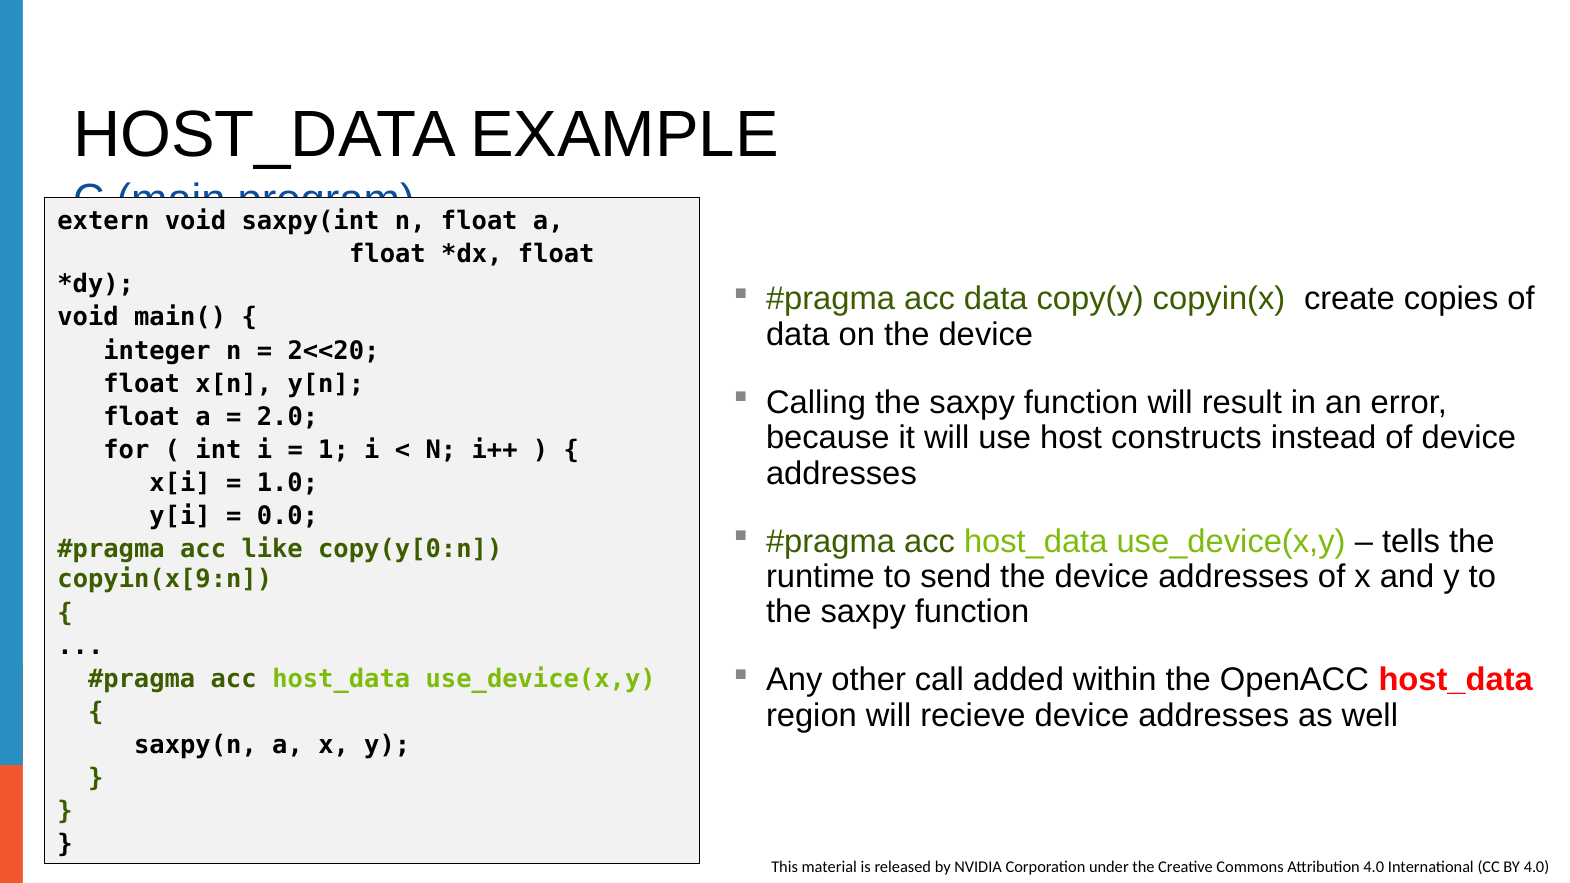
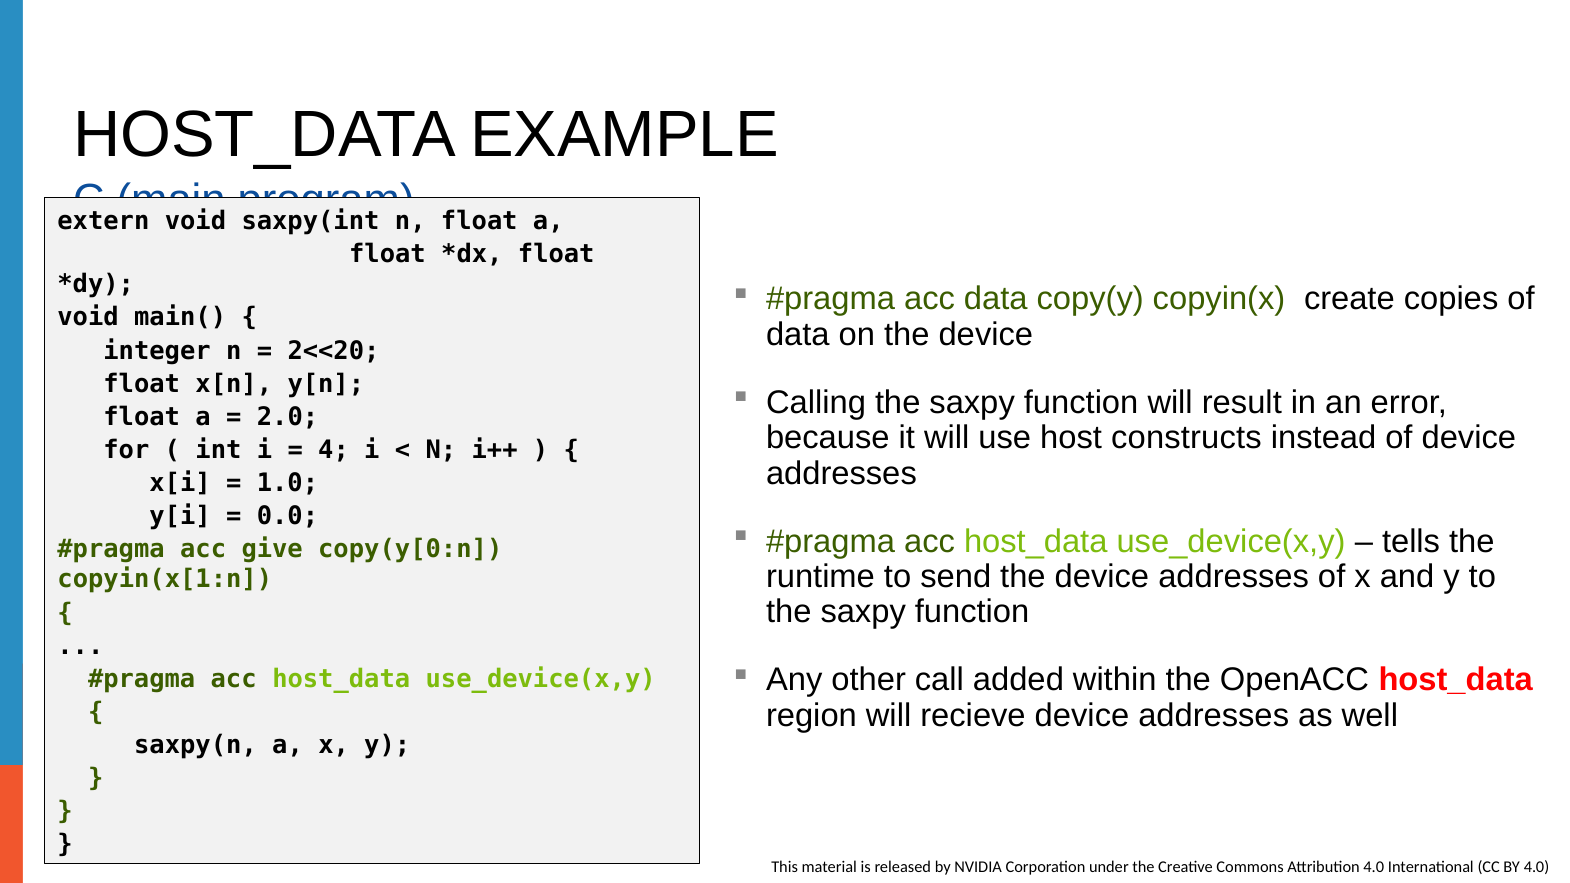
1: 1 -> 4
like: like -> give
copyin(x[9:n: copyin(x[9:n -> copyin(x[1:n
